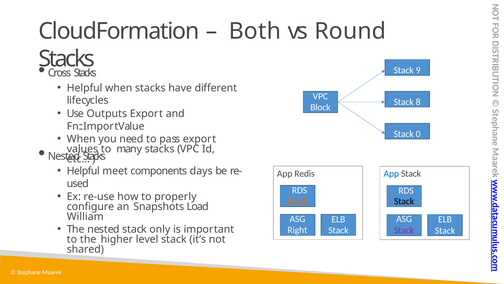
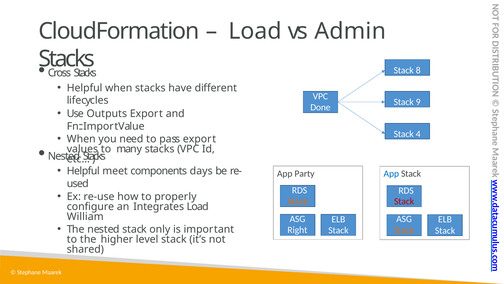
Both at (255, 31): Both -> Load
Round: Round -> Admin
9: 9 -> 8
8: 8 -> 9
Block: Block -> Done
0: 0 -> 4
Redis: Redis -> Party
Stack at (404, 201) colour: black -> red
Snapshots: Snapshots -> Integrates
Stack at (404, 230) colour: purple -> orange
